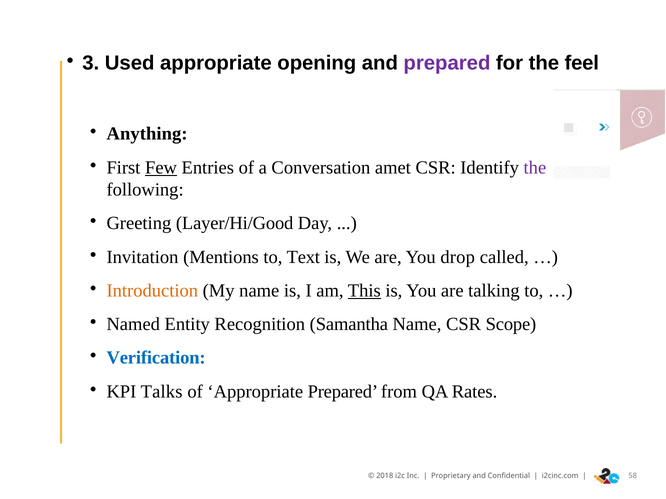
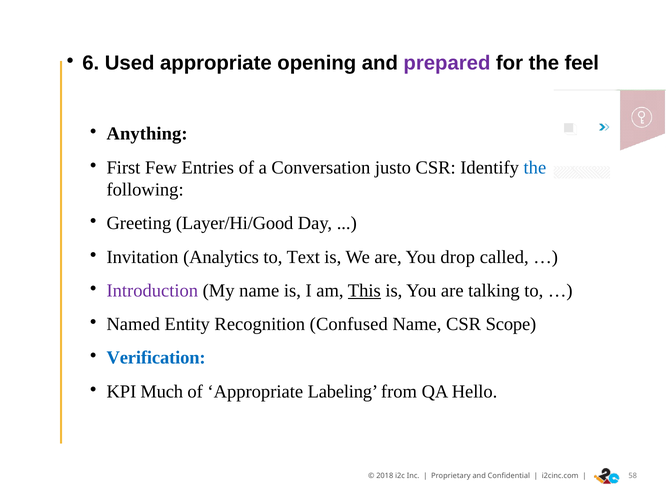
3: 3 -> 6
Few underline: present -> none
amet: amet -> justo
the at (535, 168) colour: purple -> blue
Mentions: Mentions -> Analytics
Introduction colour: orange -> purple
Samantha: Samantha -> Confused
Talks: Talks -> Much
Appropriate Prepared: Prepared -> Labeling
Rates: Rates -> Hello
